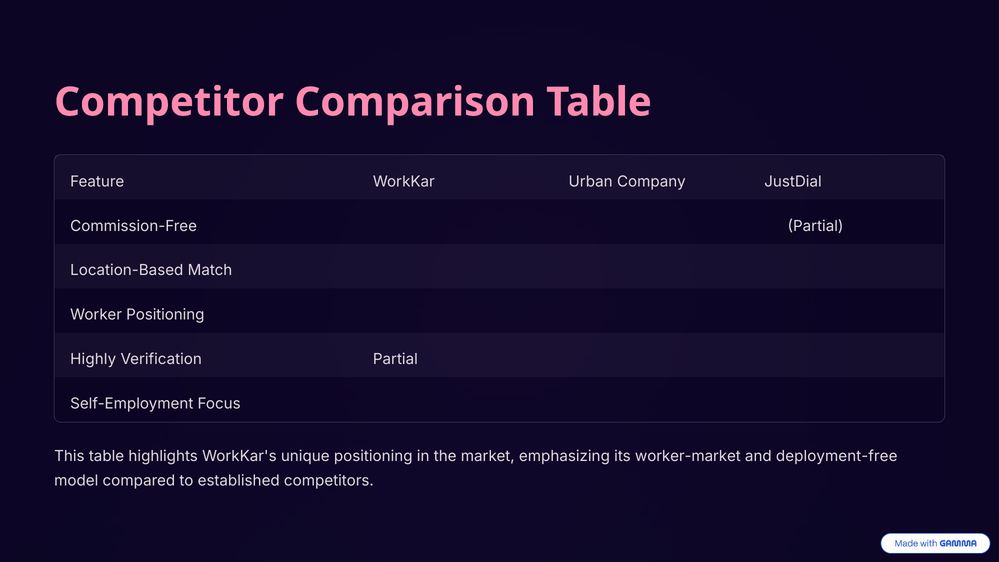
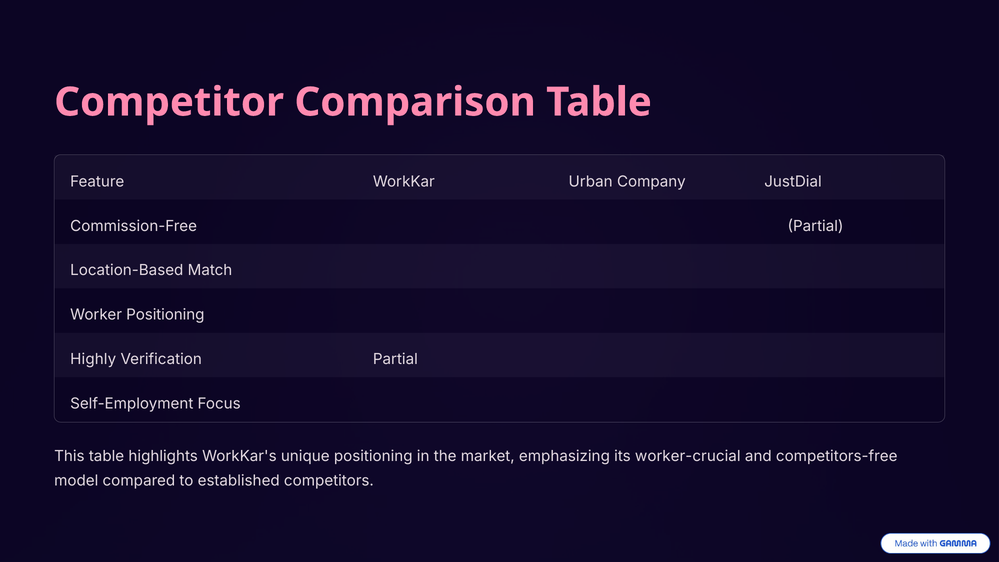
worker-market: worker-market -> worker-crucial
deployment-free: deployment-free -> competitors-free
